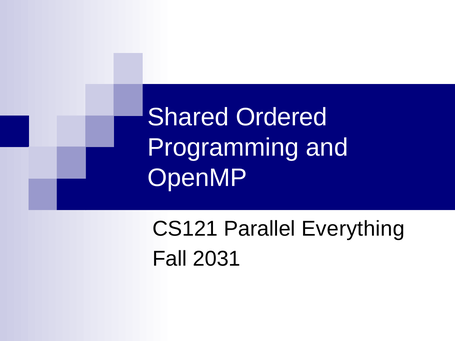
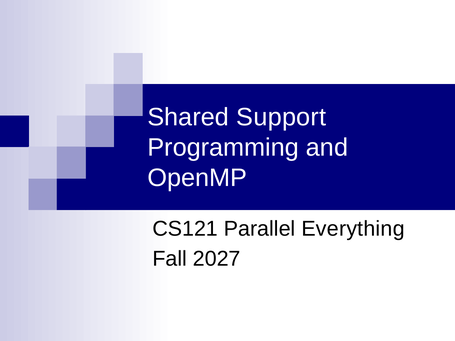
Ordered: Ordered -> Support
2031: 2031 -> 2027
